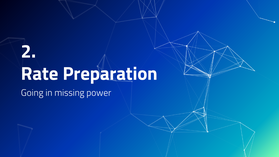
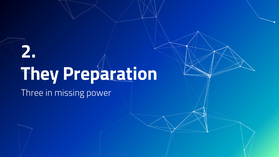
Rate: Rate -> They
Going: Going -> Three
